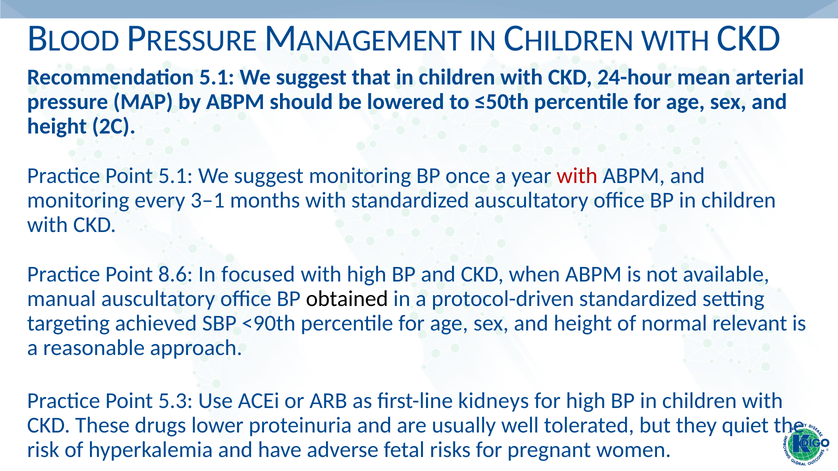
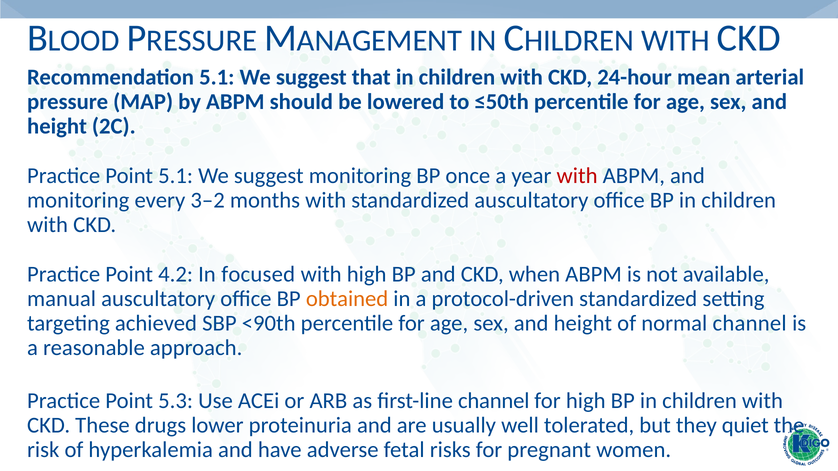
3–1: 3–1 -> 3–2
8.6: 8.6 -> 4.2
obtained colour: black -> orange
normal relevant: relevant -> channel
first-line kidneys: kidneys -> channel
